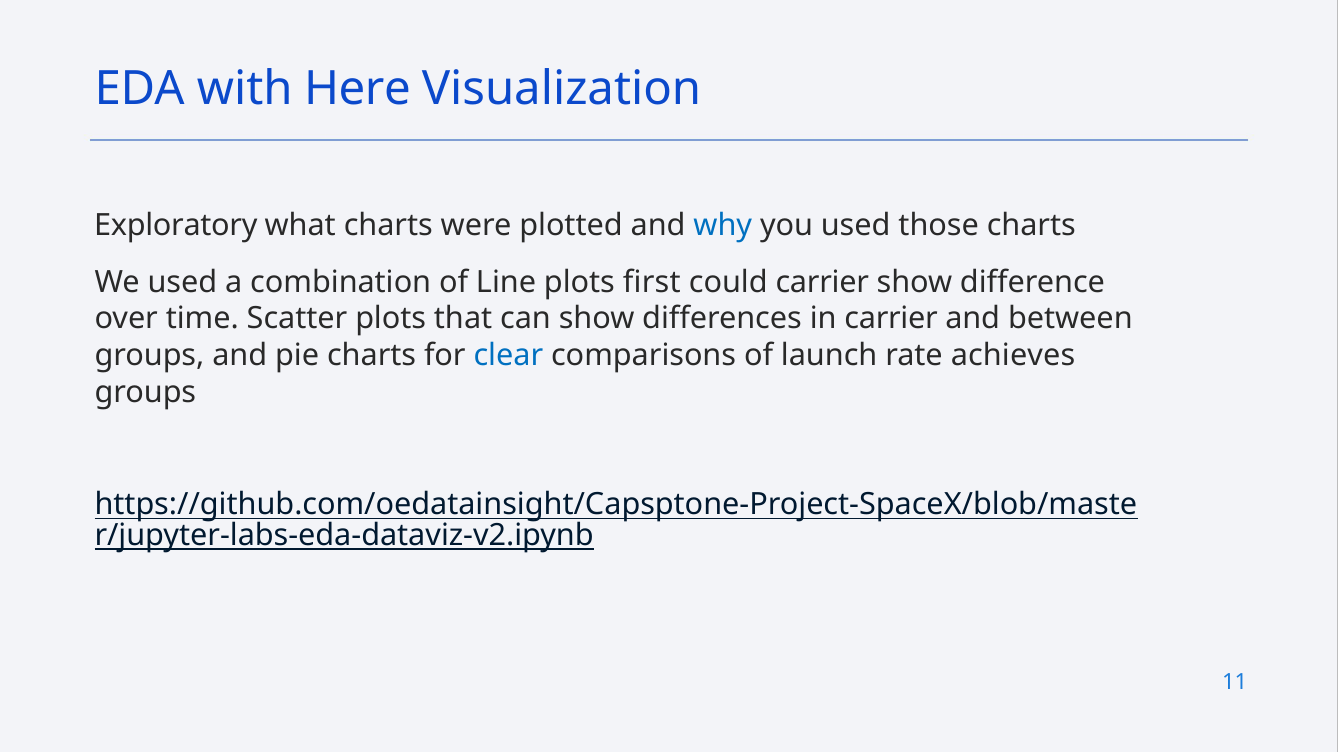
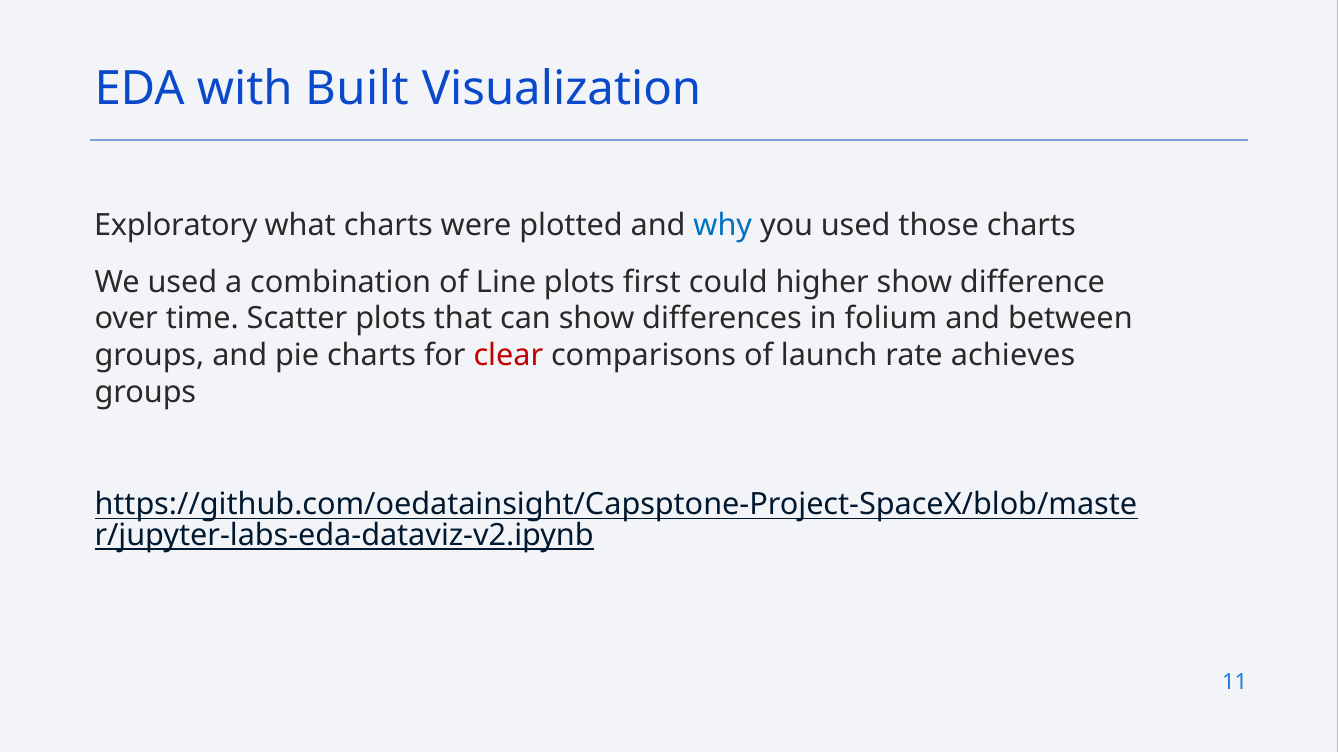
Here: Here -> Built
could carrier: carrier -> higher
in carrier: carrier -> folium
clear colour: blue -> red
